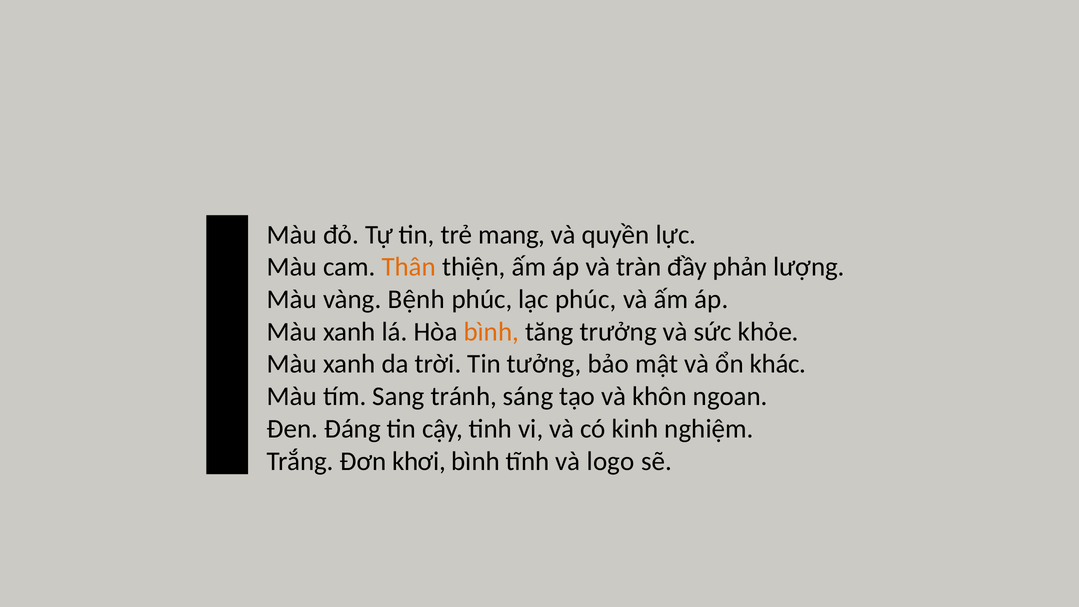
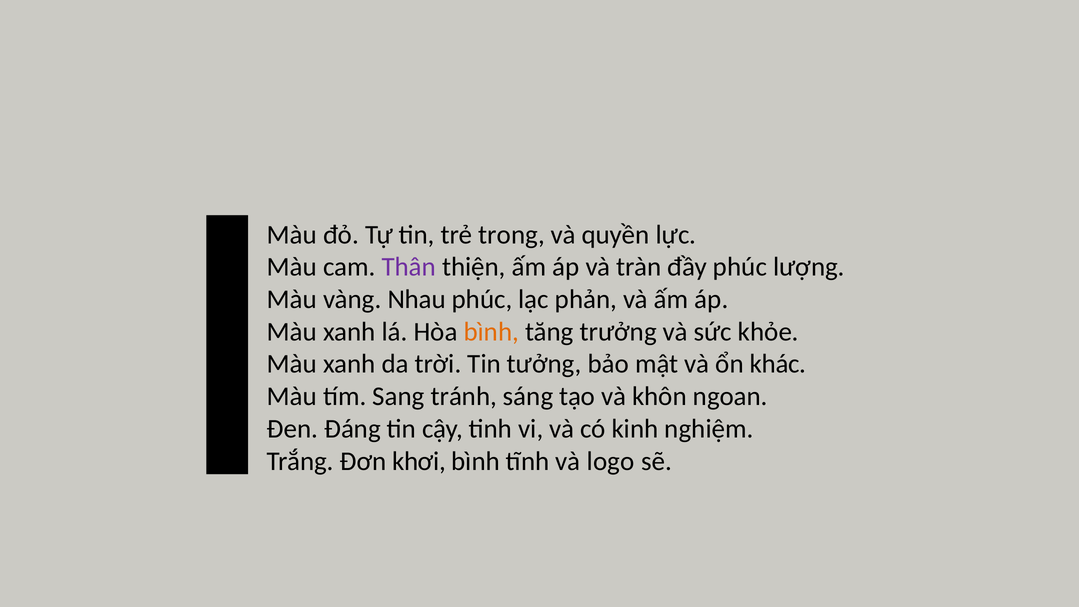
mang: mang -> trong
Thân colour: orange -> purple
đầy phản: phản -> phúc
Bệnh: Bệnh -> Nhau
lạc phúc: phúc -> phản
